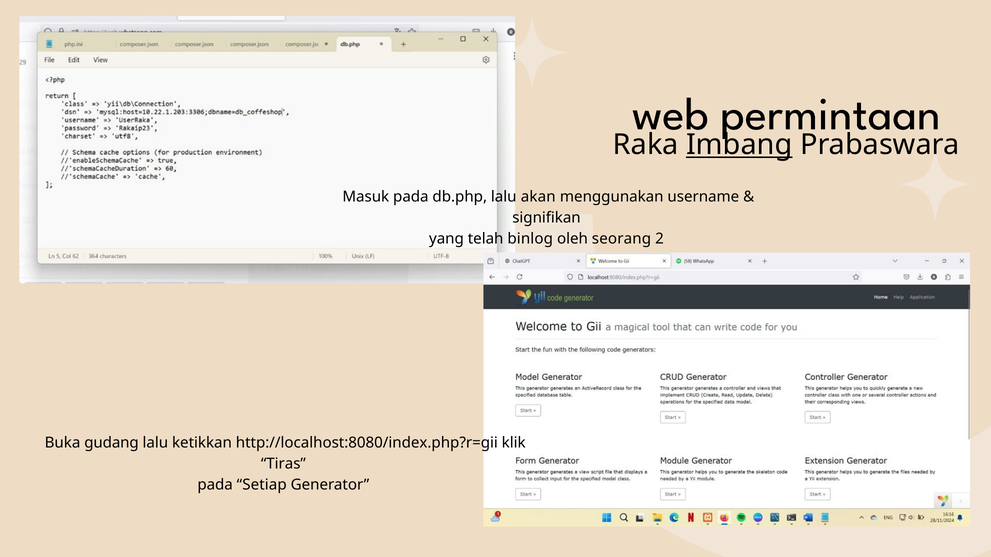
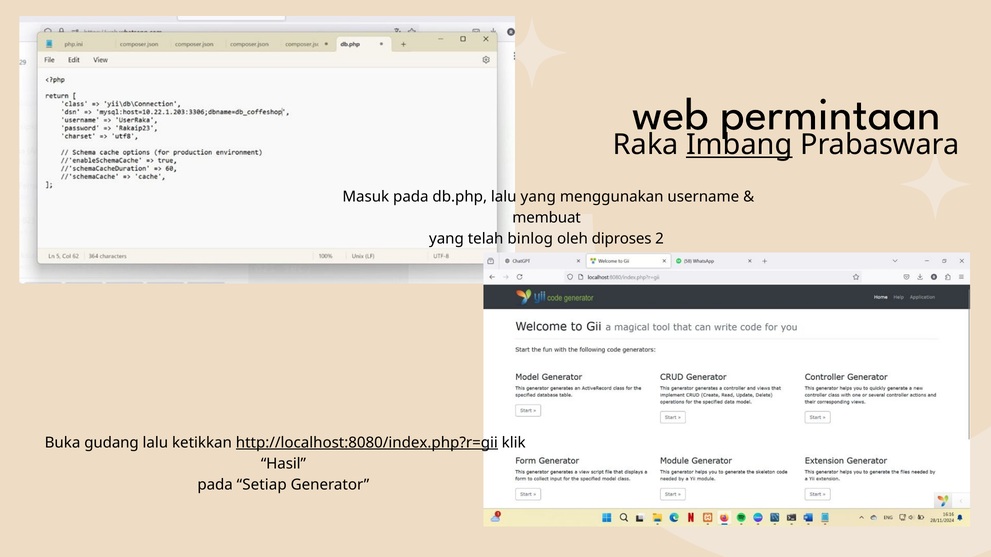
lalu akan: akan -> yang
signifikan: signifikan -> membuat
seorang: seorang -> diproses
http://localhost:8080/index.php?r=gii underline: none -> present
Tiras: Tiras -> Hasil
